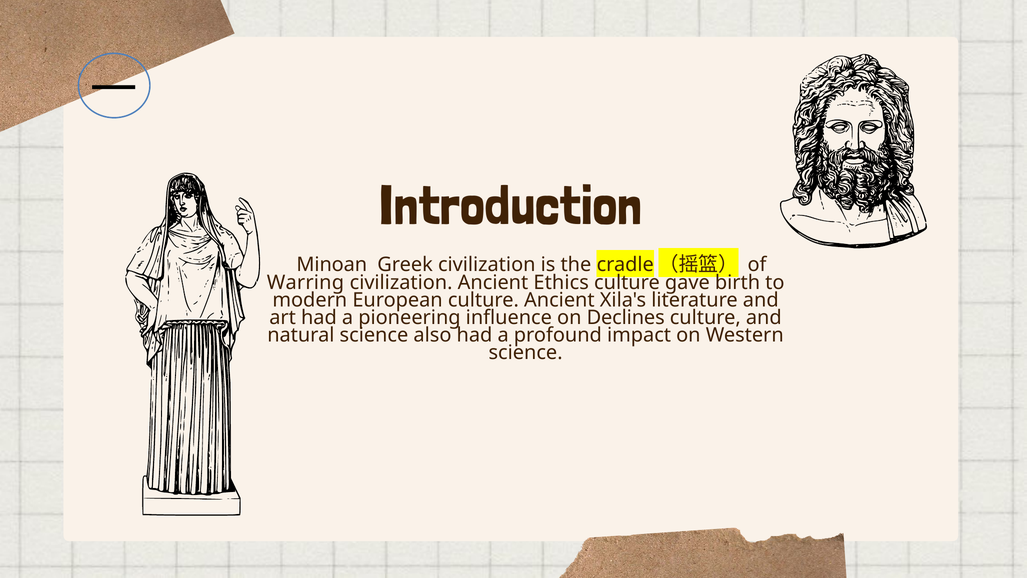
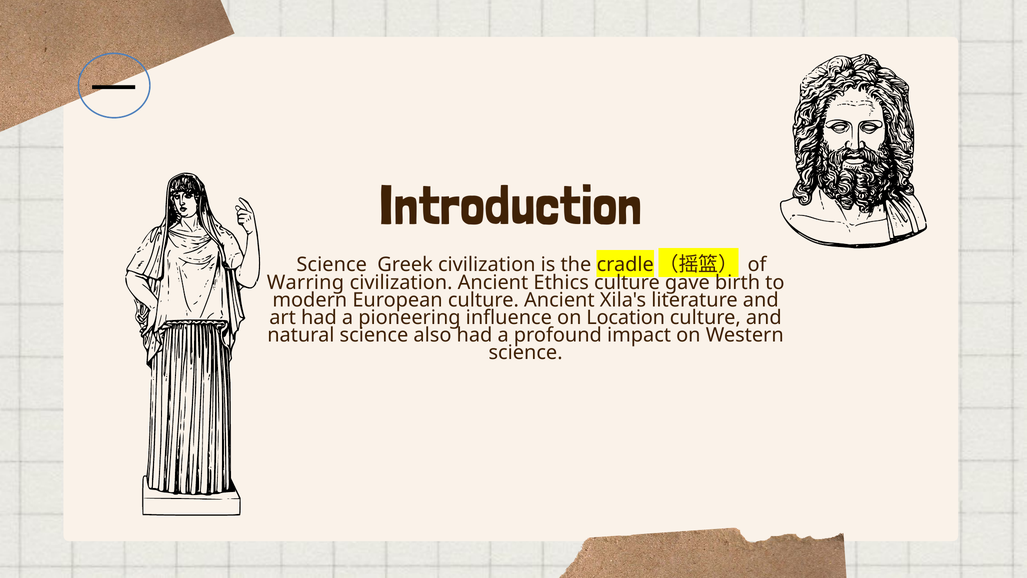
Minoan at (332, 265): Minoan -> Science
Declines: Declines -> Location
